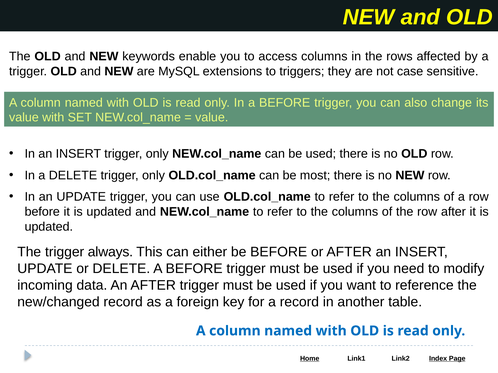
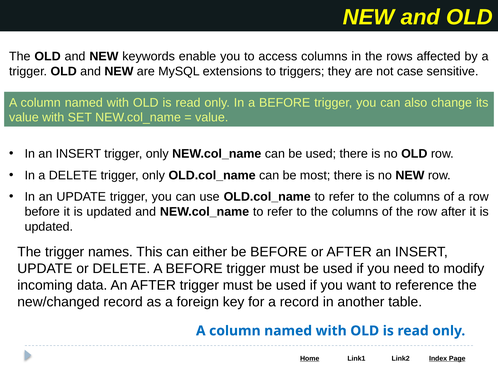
always: always -> names
